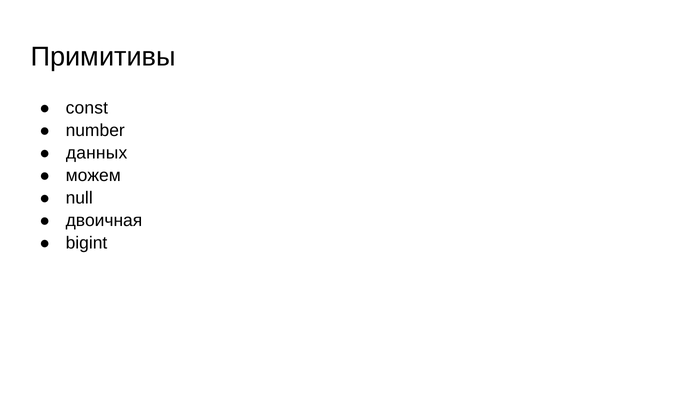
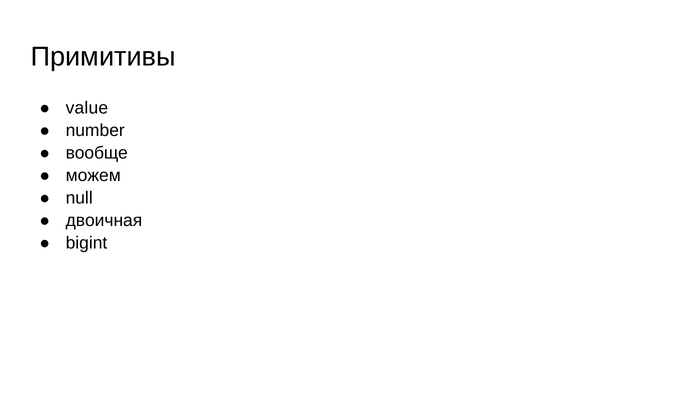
const: const -> value
данных: данных -> вообще
